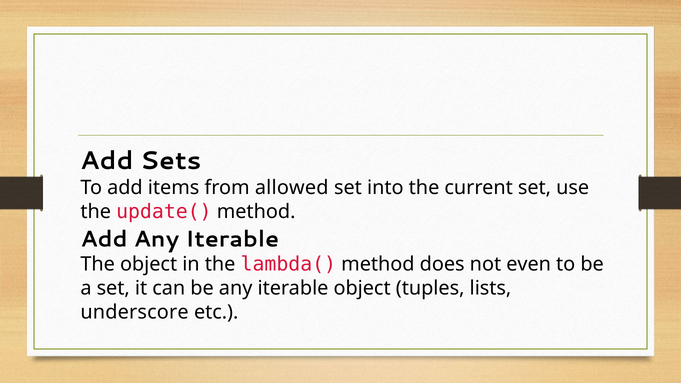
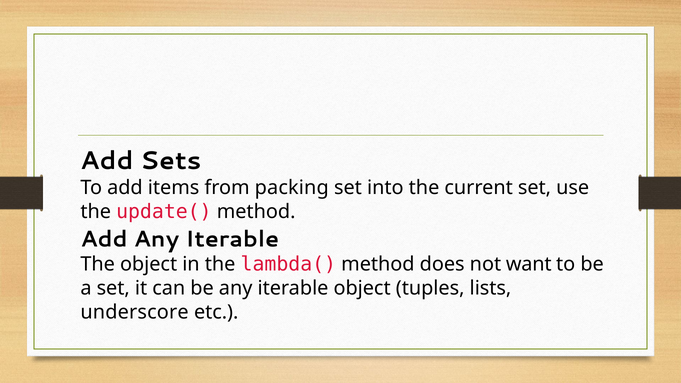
allowed: allowed -> packing
even: even -> want
